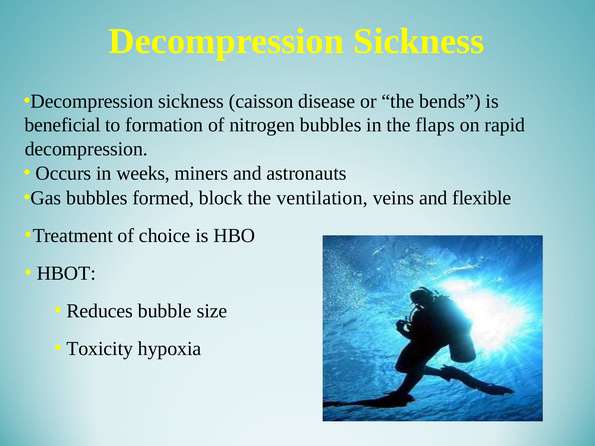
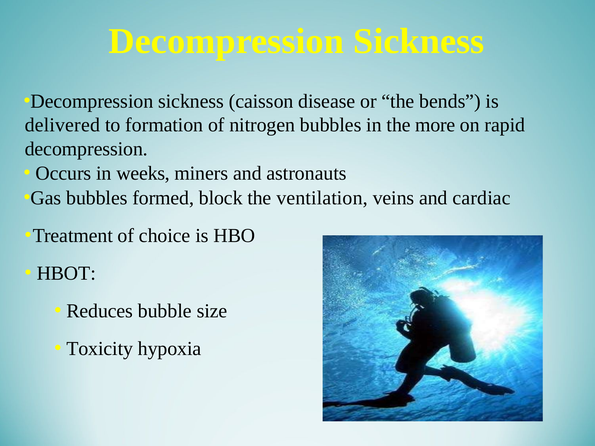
beneficial: beneficial -> delivered
flaps: flaps -> more
flexible: flexible -> cardiac
